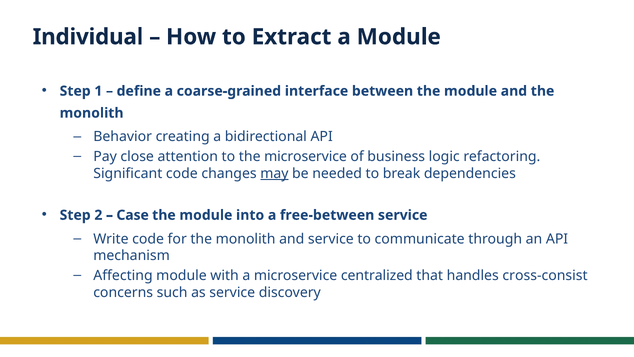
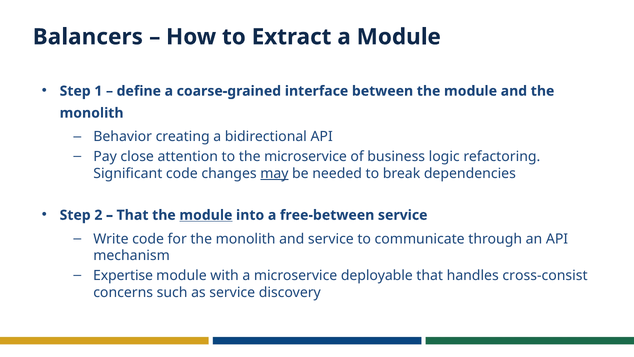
Individual: Individual -> Balancers
Case at (133, 215): Case -> That
module at (206, 215) underline: none -> present
Affecting: Affecting -> Expertise
centralized: centralized -> deployable
